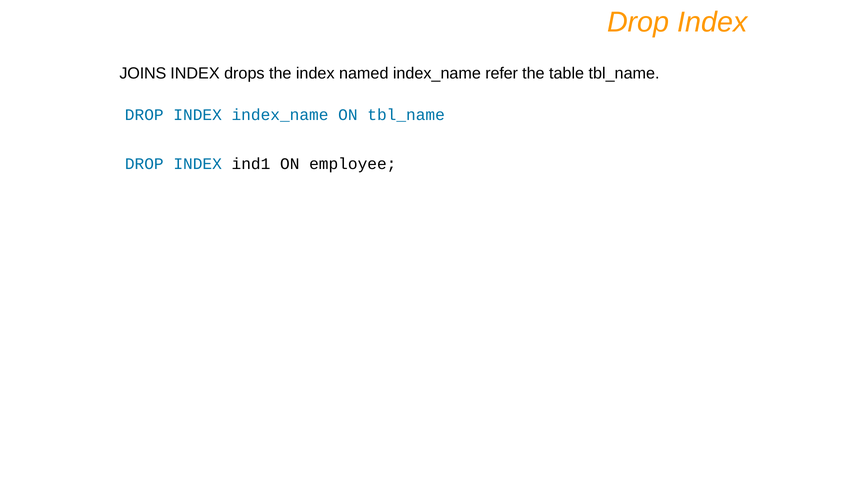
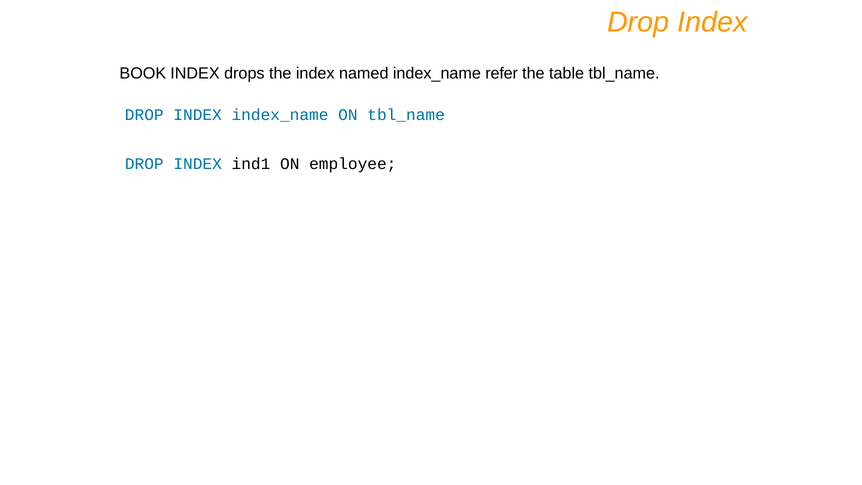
JOINS: JOINS -> BOOK
